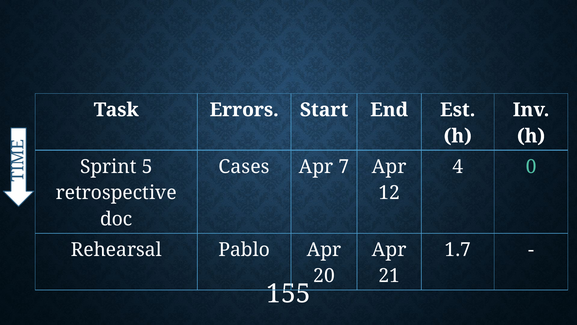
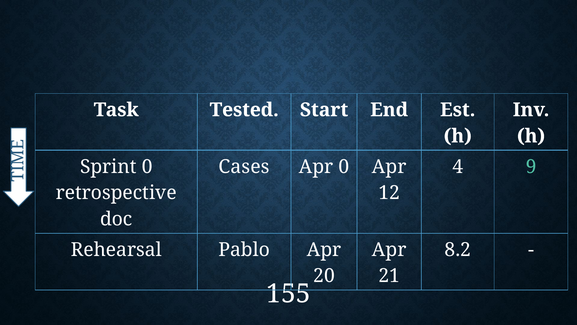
Errors: Errors -> Tested
Sprint 5: 5 -> 0
Apr 7: 7 -> 0
0: 0 -> 9
1.7: 1.7 -> 8.2
